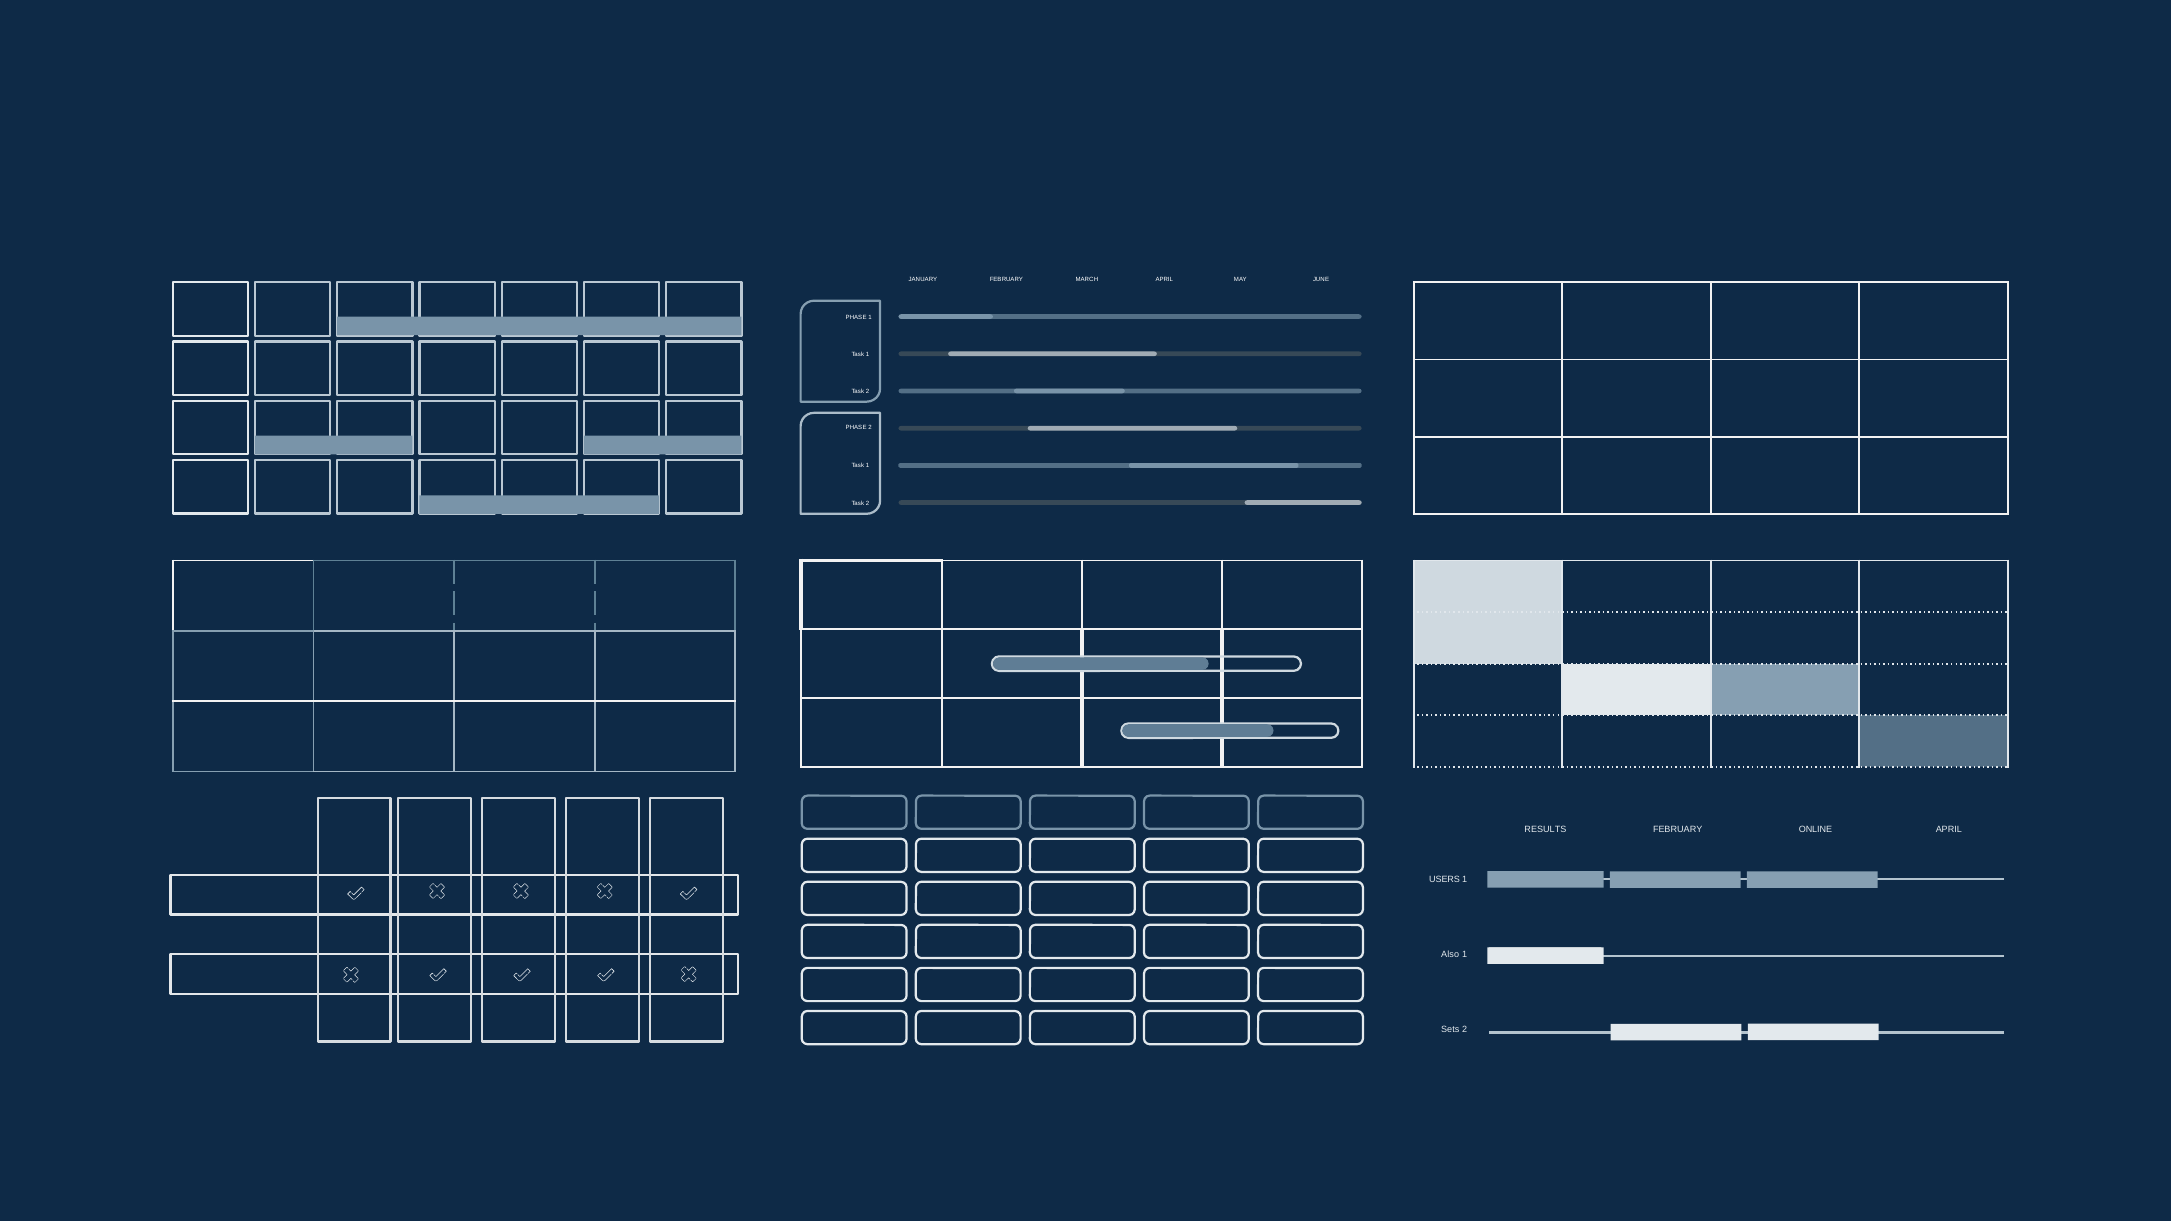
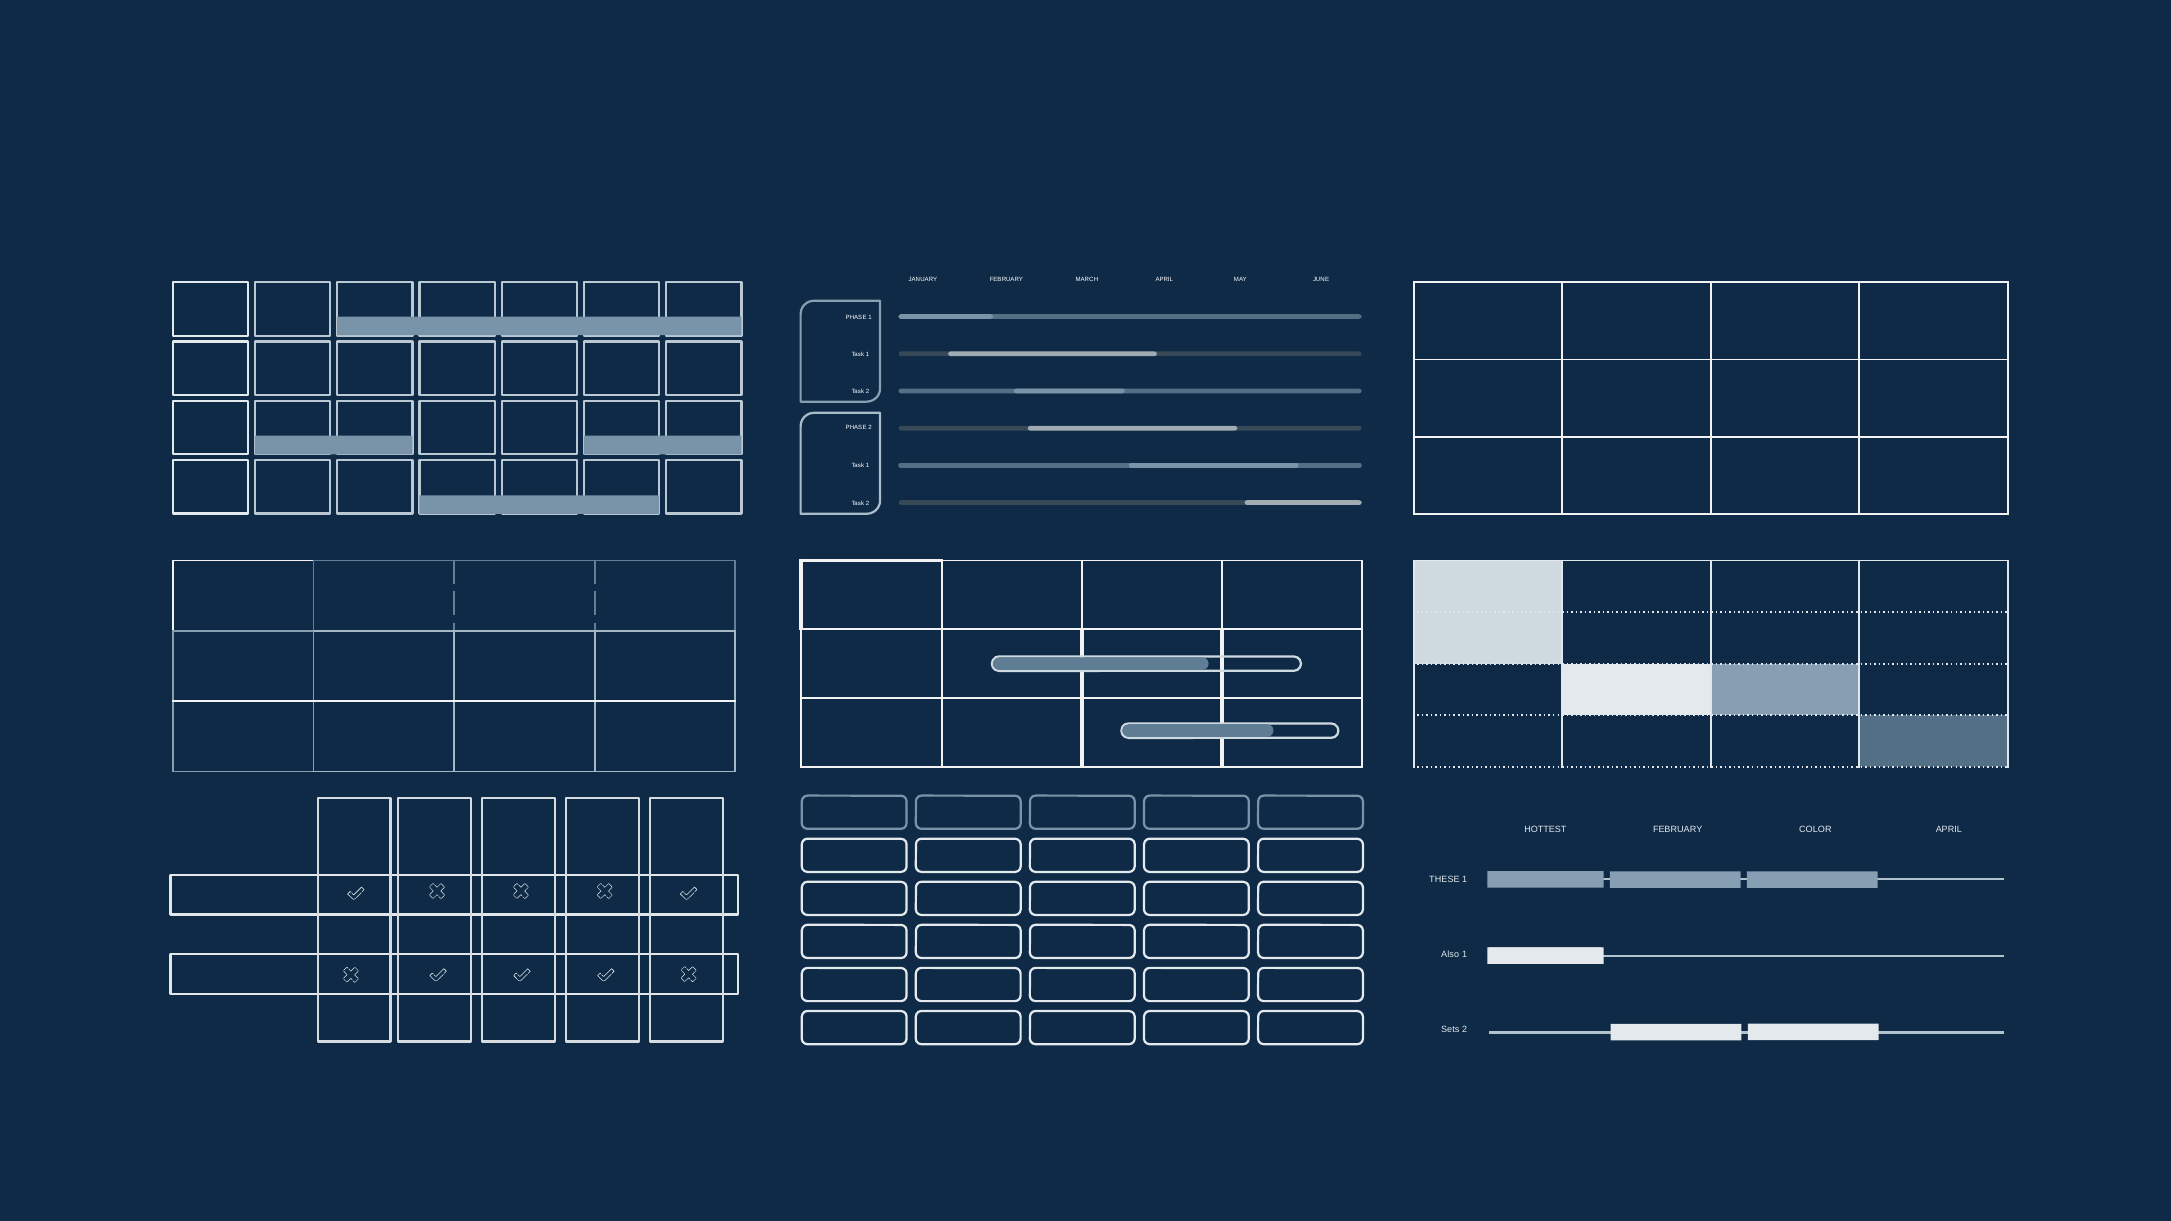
RESULTS: RESULTS -> HOTTEST
ONLINE: ONLINE -> COLOR
USERS: USERS -> THESE
